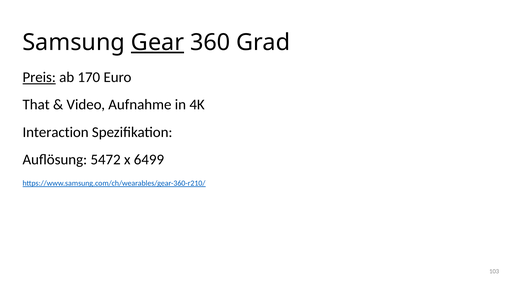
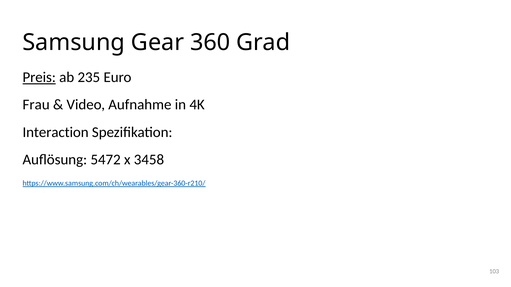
Gear underline: present -> none
170: 170 -> 235
That: That -> Frau
6499: 6499 -> 3458
